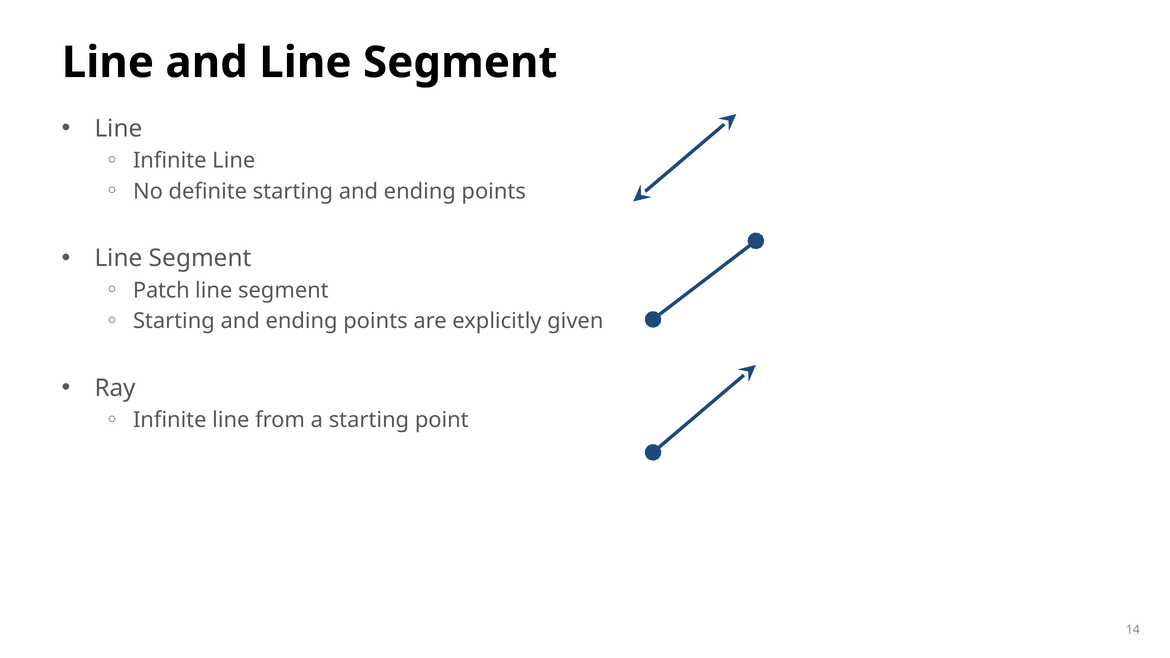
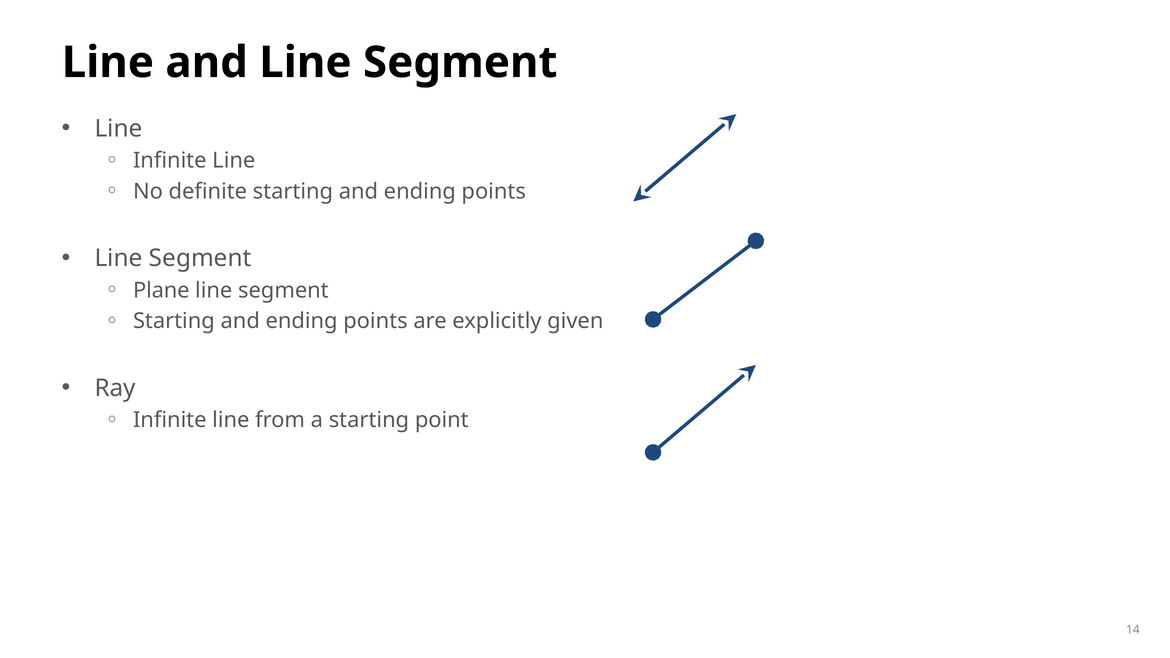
Patch: Patch -> Plane
